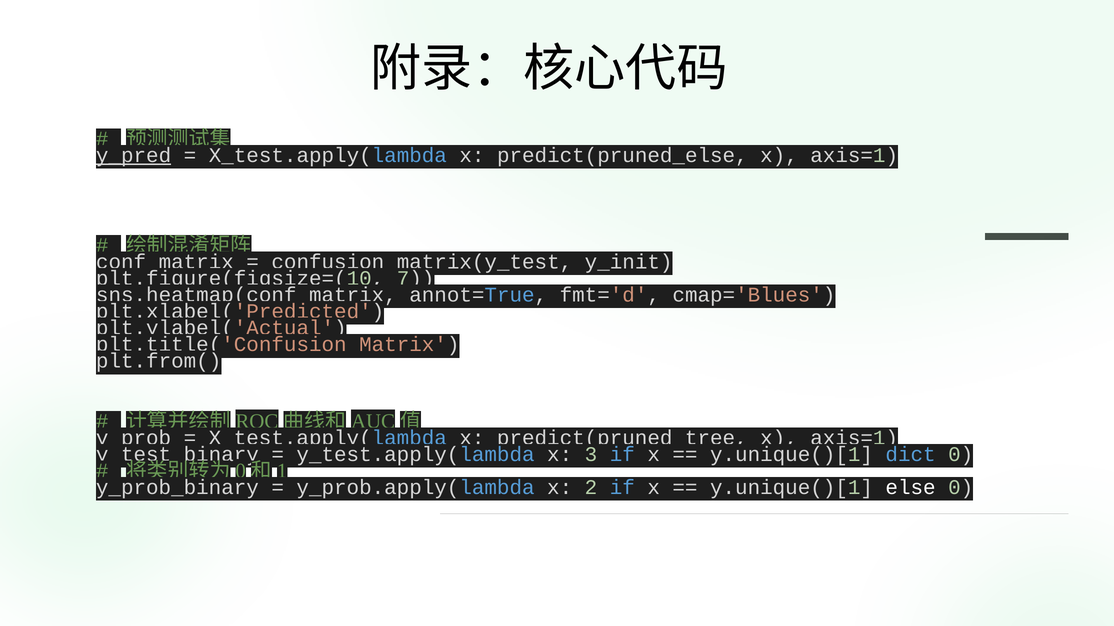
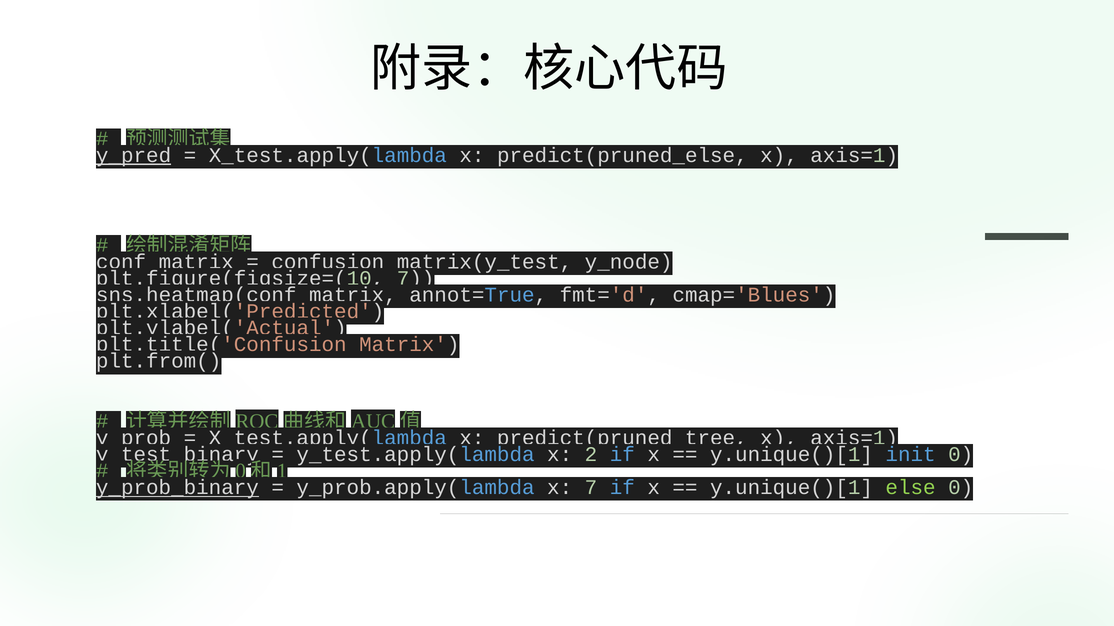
y_init: y_init -> y_node
3: 3 -> 2
dict: dict -> init
y_prob_binary underline: none -> present
x 2: 2 -> 7
else colour: white -> light green
